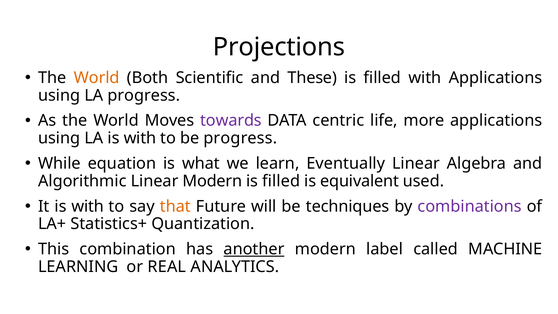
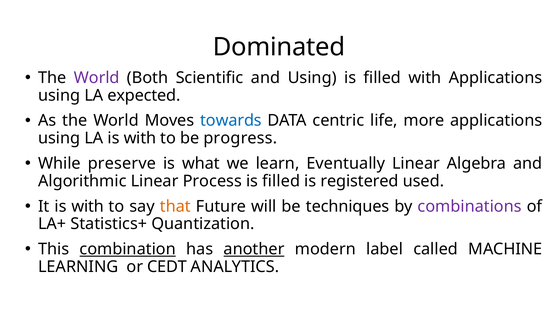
Projections: Projections -> Dominated
World at (97, 78) colour: orange -> purple
and These: These -> Using
LA progress: progress -> expected
towards colour: purple -> blue
equation: equation -> preserve
Linear Modern: Modern -> Process
equivalent: equivalent -> registered
combination underline: none -> present
REAL: REAL -> CEDT
